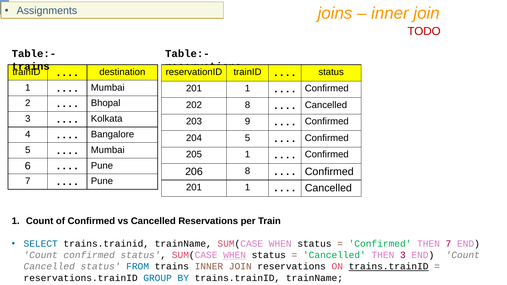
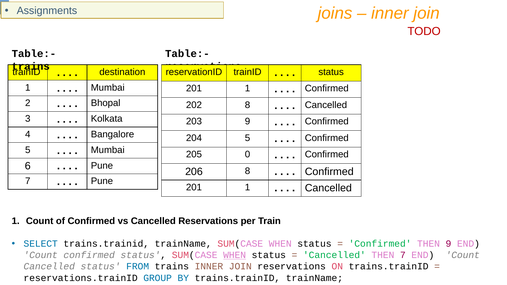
205 1: 1 -> 0
THEN 7: 7 -> 9
THEN 3: 3 -> 7
trains.trainID at (389, 267) underline: present -> none
